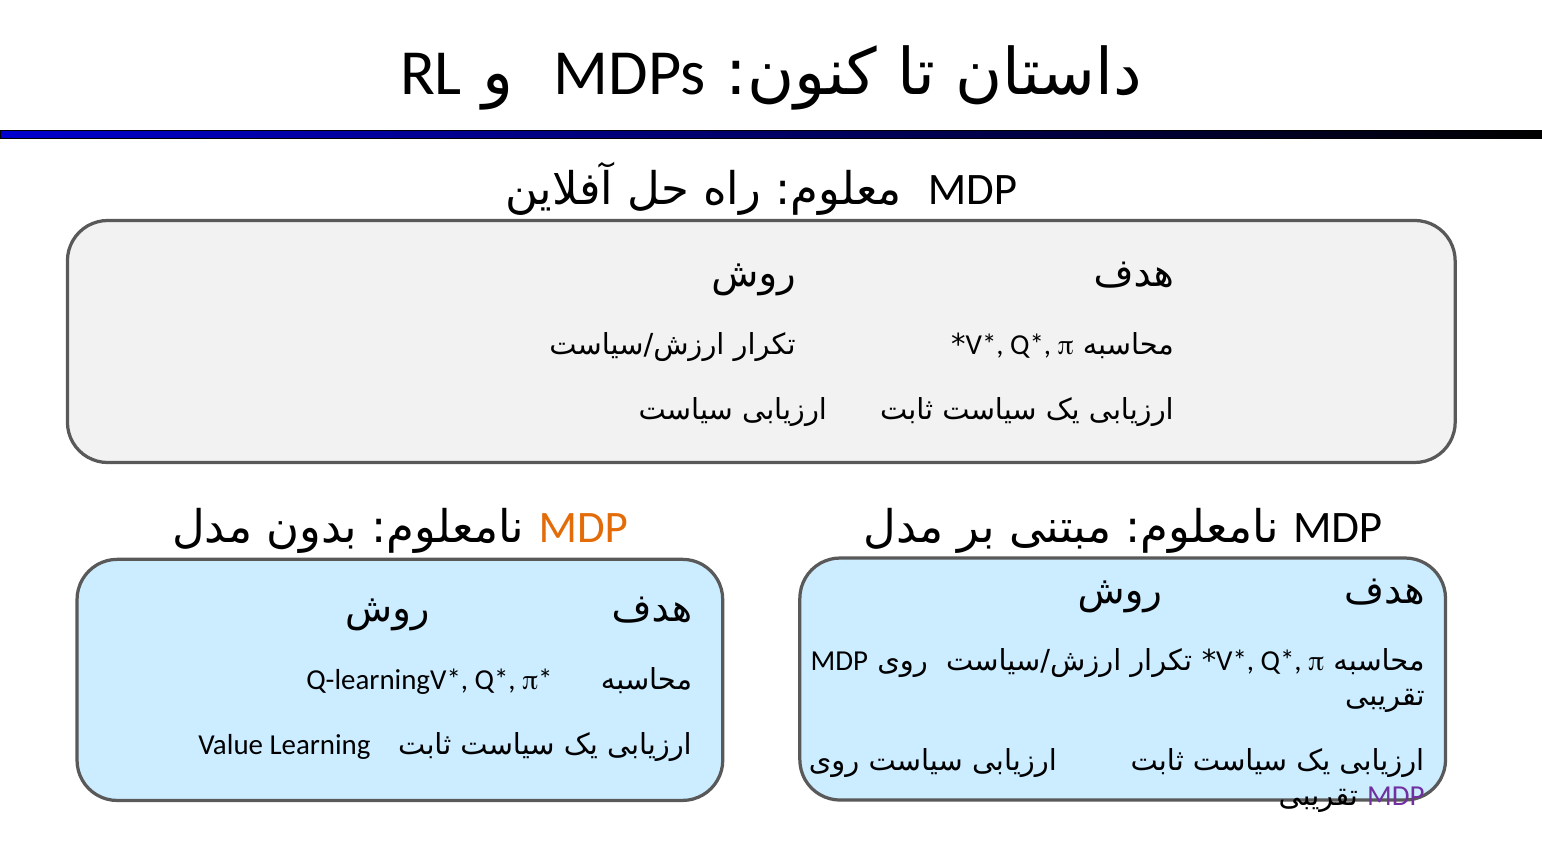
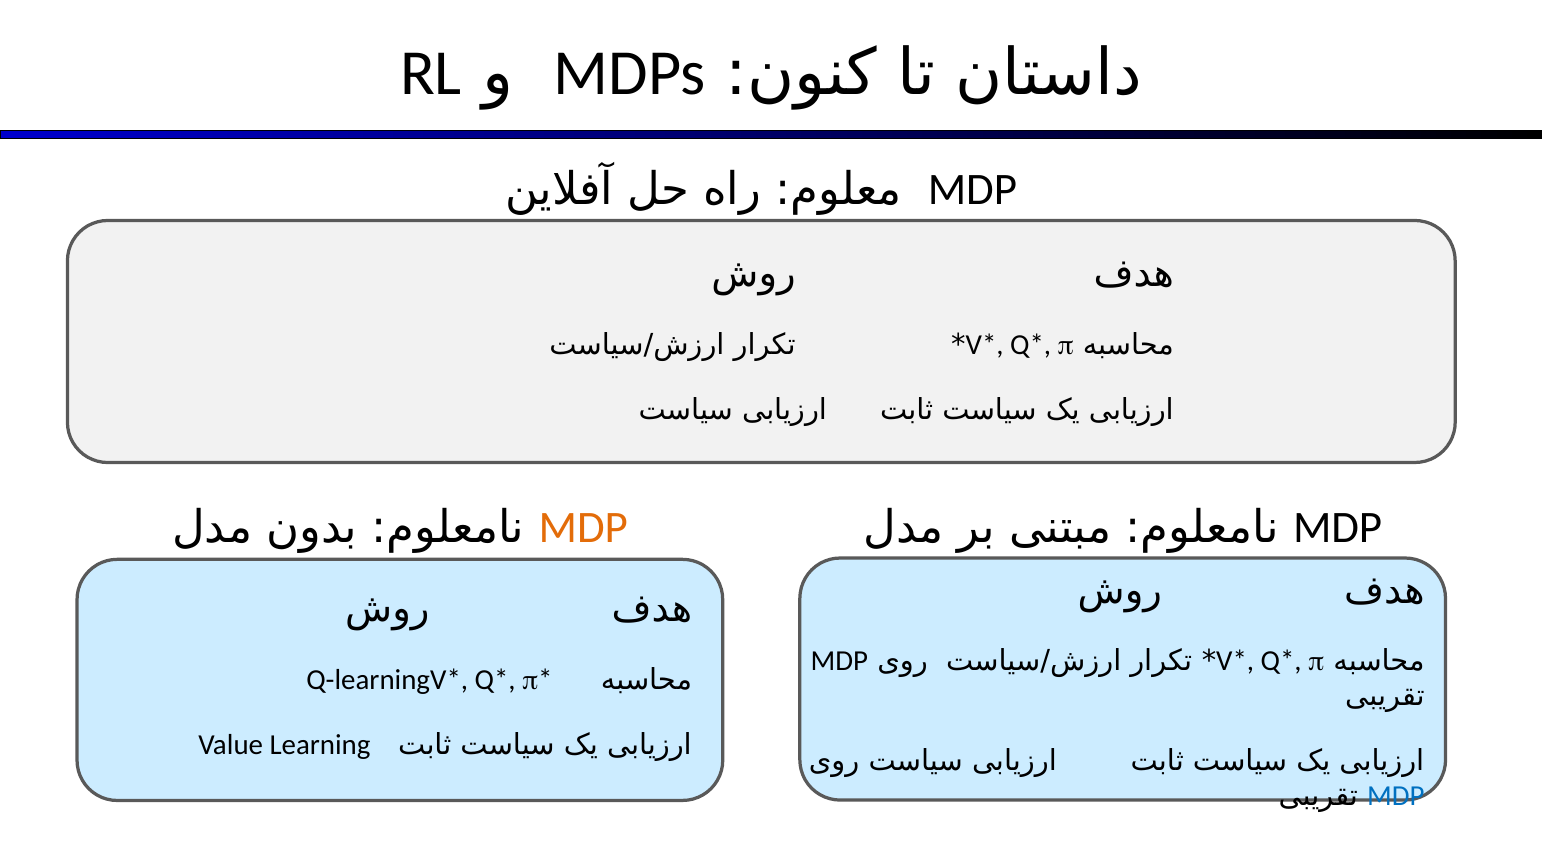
MDP at (1396, 795) colour: purple -> blue
